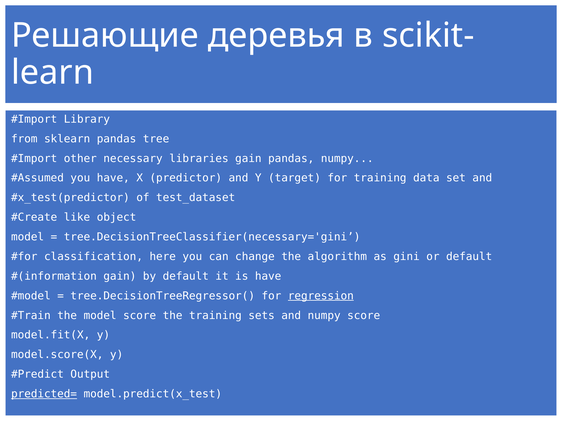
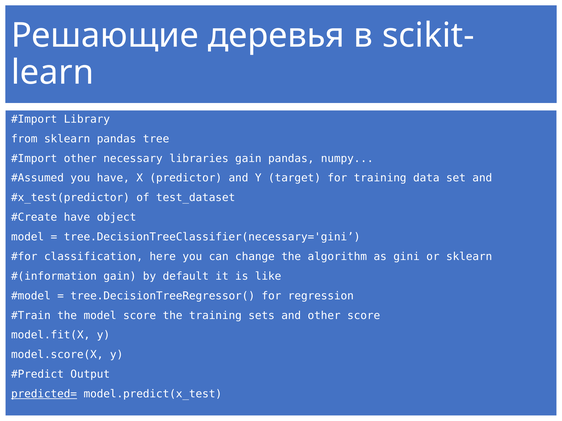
like at (77, 218): like -> have
or default: default -> sklearn
is have: have -> like
regression underline: present -> none
and numpy: numpy -> other
